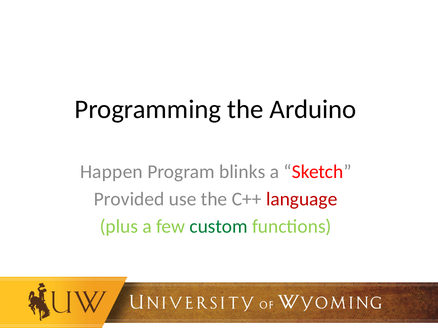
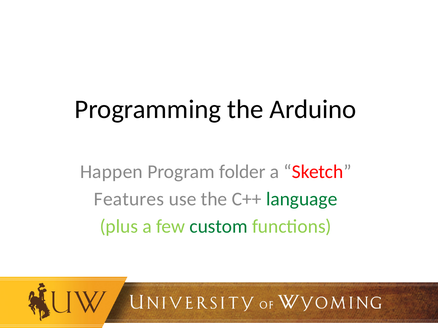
blinks: blinks -> folder
Provided: Provided -> Features
language colour: red -> green
